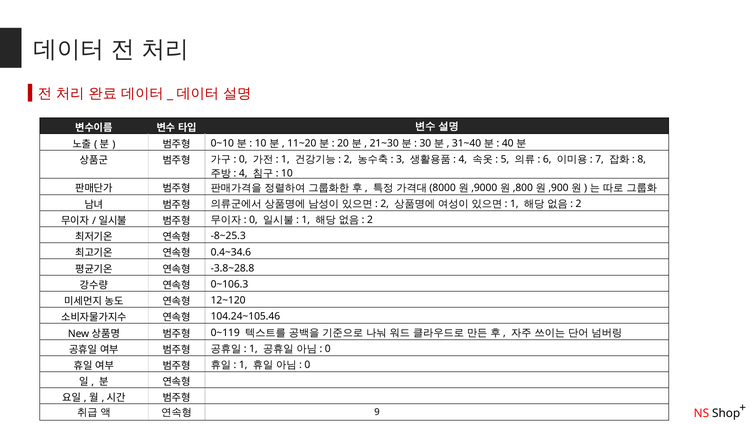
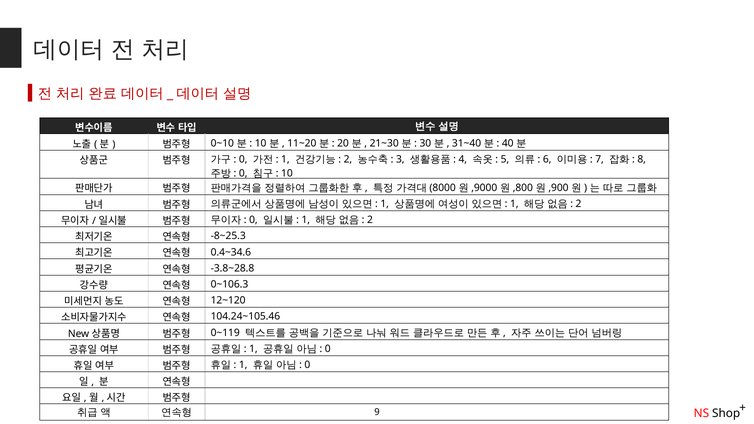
4 at (243, 173): 4 -> 0
2 at (385, 204): 2 -> 1
